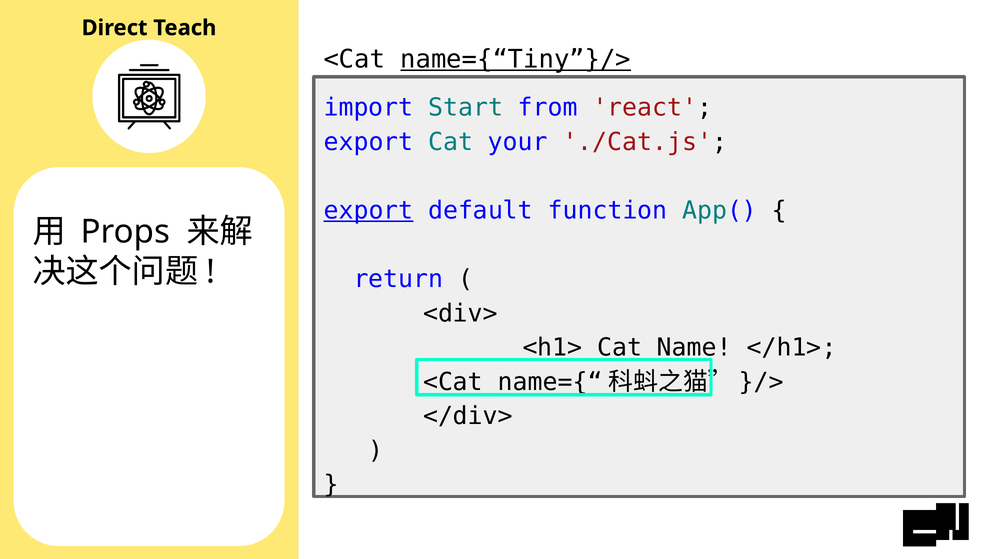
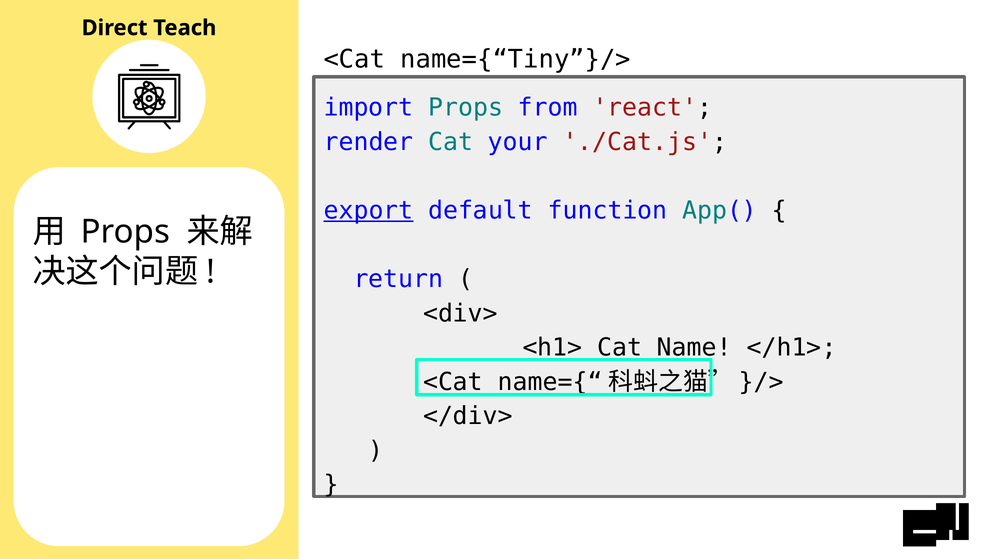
name={“Tiny”}/> underline: present -> none
import Start: Start -> Props
export at (369, 142): export -> render
